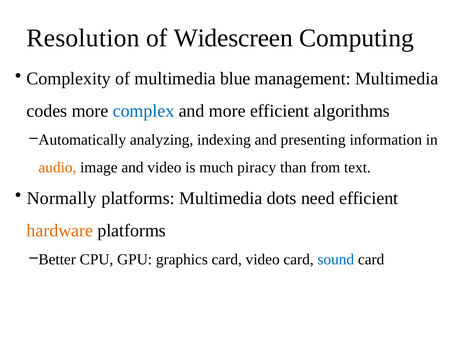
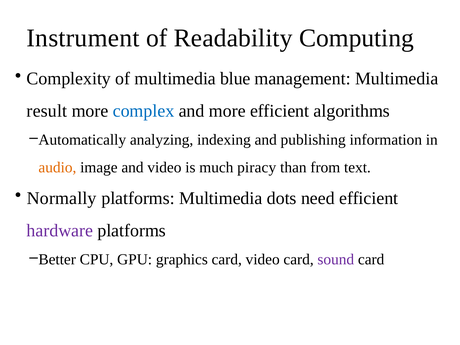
Resolution: Resolution -> Instrument
Widescreen: Widescreen -> Readability
codes: codes -> result
presenting: presenting -> publishing
hardware colour: orange -> purple
sound colour: blue -> purple
